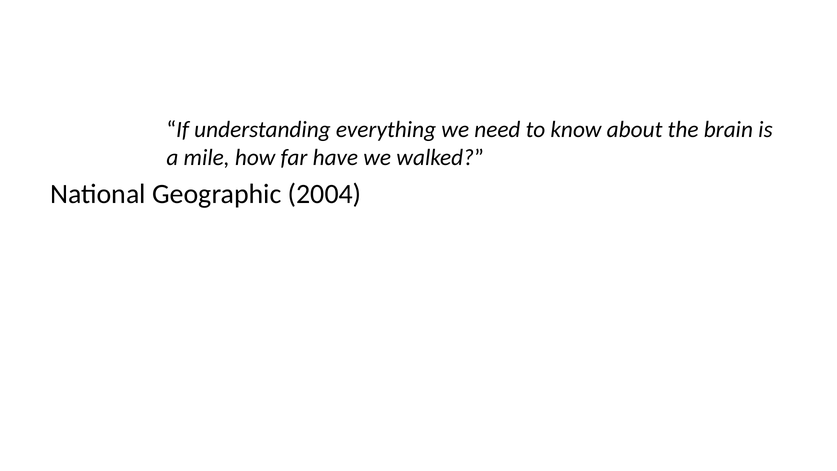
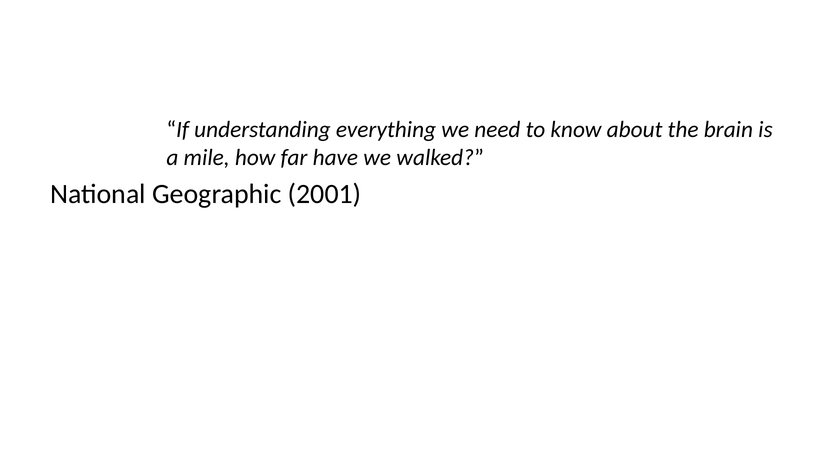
2004: 2004 -> 2001
